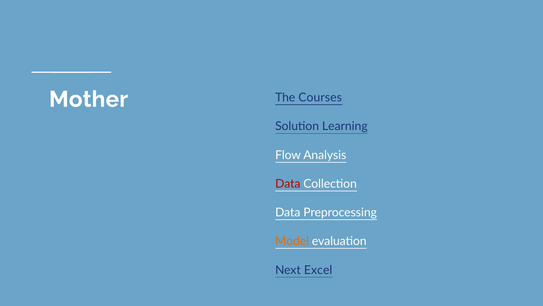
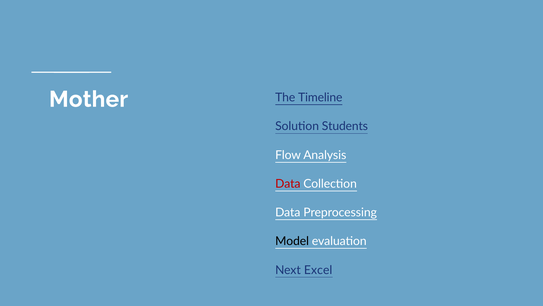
Courses: Courses -> Timeline
Learning: Learning -> Students
Model colour: orange -> black
